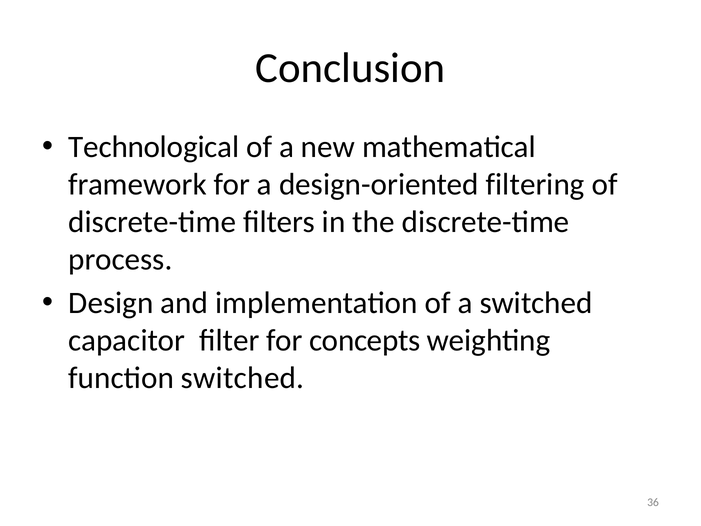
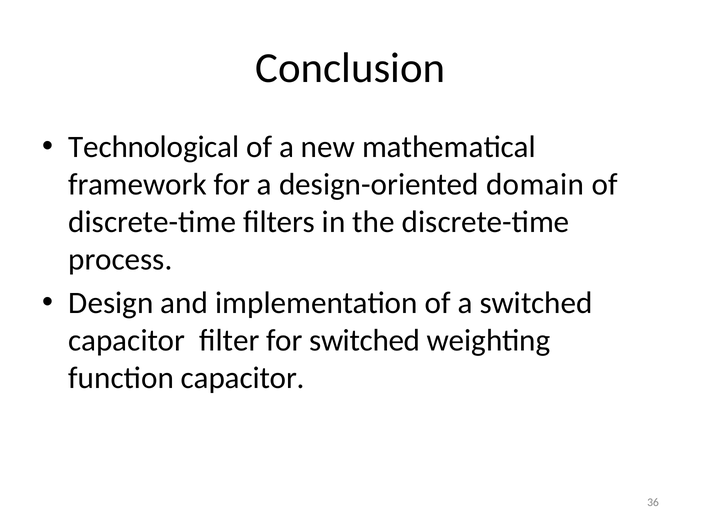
filtering: filtering -> domain
for concepts: concepts -> switched
function switched: switched -> capacitor
